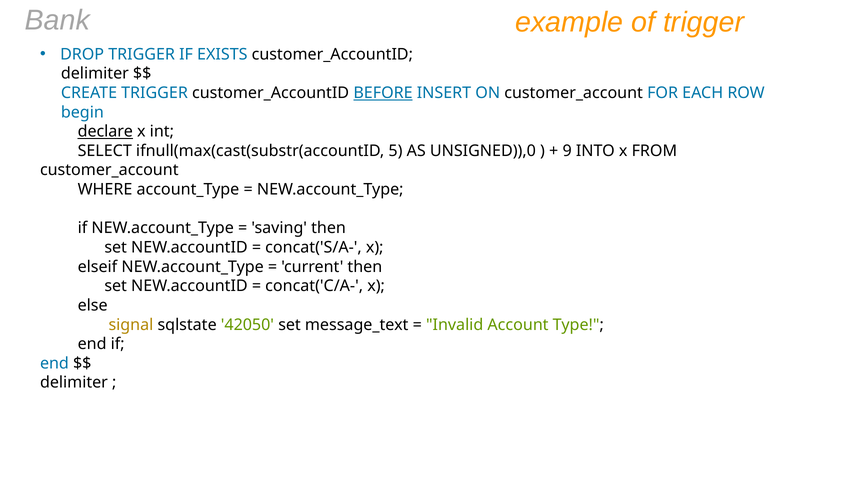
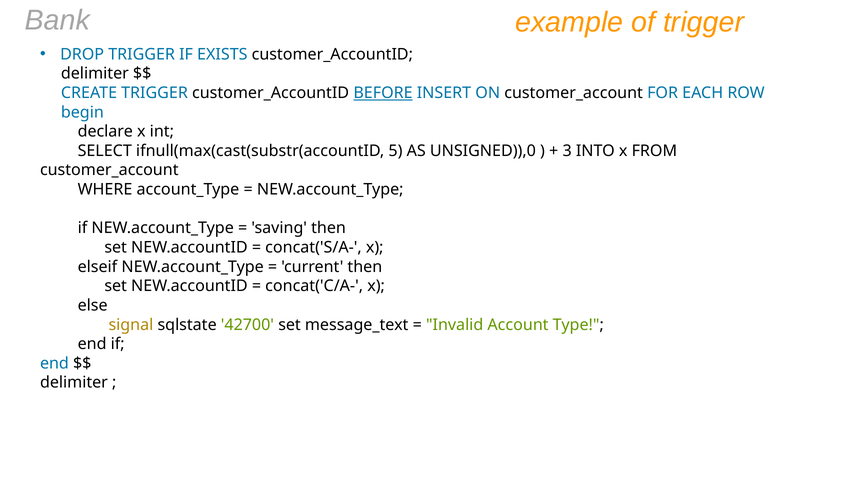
declare underline: present -> none
9: 9 -> 3
42050: 42050 -> 42700
